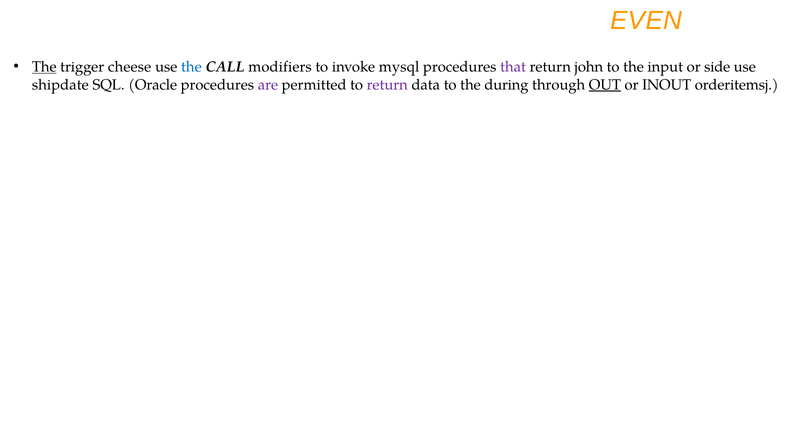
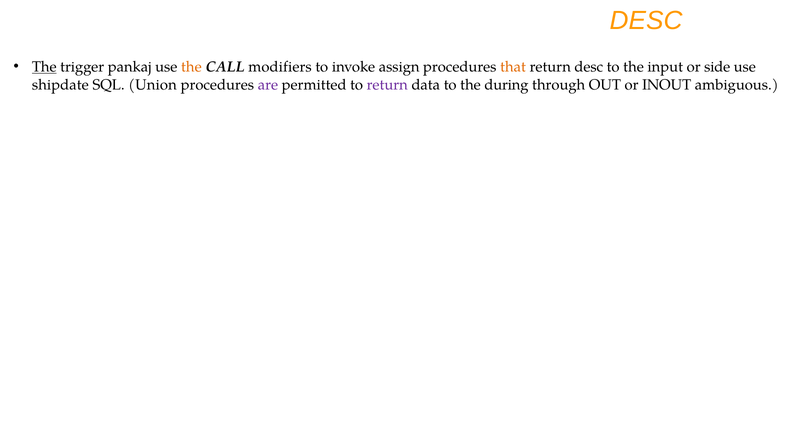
EVEN at (646, 20): EVEN -> DESC
cheese: cheese -> pankaj
the at (191, 67) colour: blue -> orange
mysql: mysql -> assign
that colour: purple -> orange
return john: john -> desc
Oracle: Oracle -> Union
OUT underline: present -> none
orderitemsj: orderitemsj -> ambiguous
